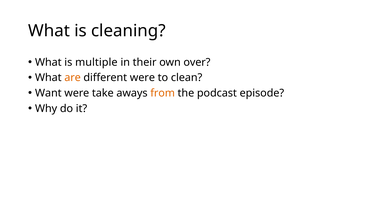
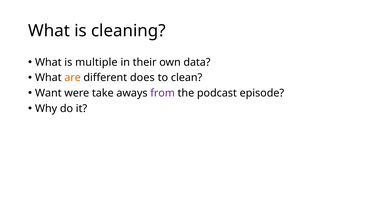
over: over -> data
different were: were -> does
from colour: orange -> purple
